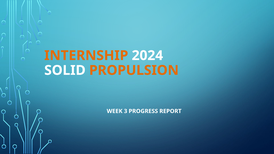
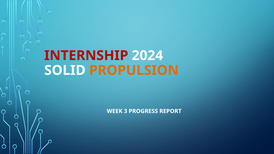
INTERNSHIP colour: orange -> red
